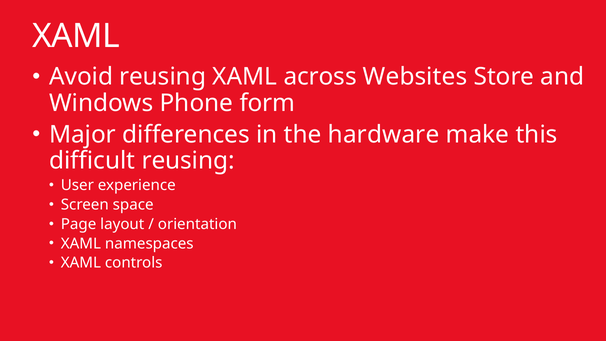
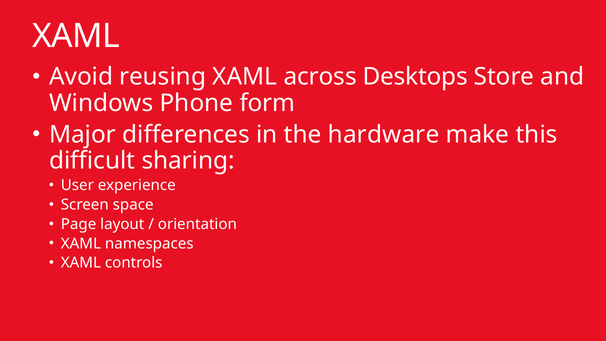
Websites: Websites -> Desktops
difficult reusing: reusing -> sharing
